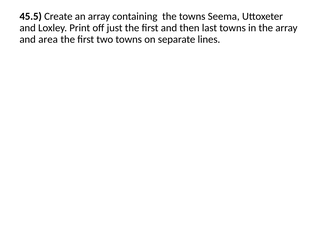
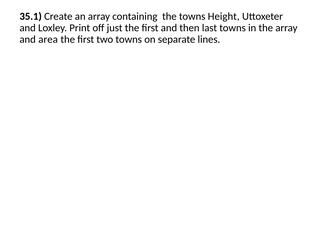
45.5: 45.5 -> 35.1
Seema: Seema -> Height
